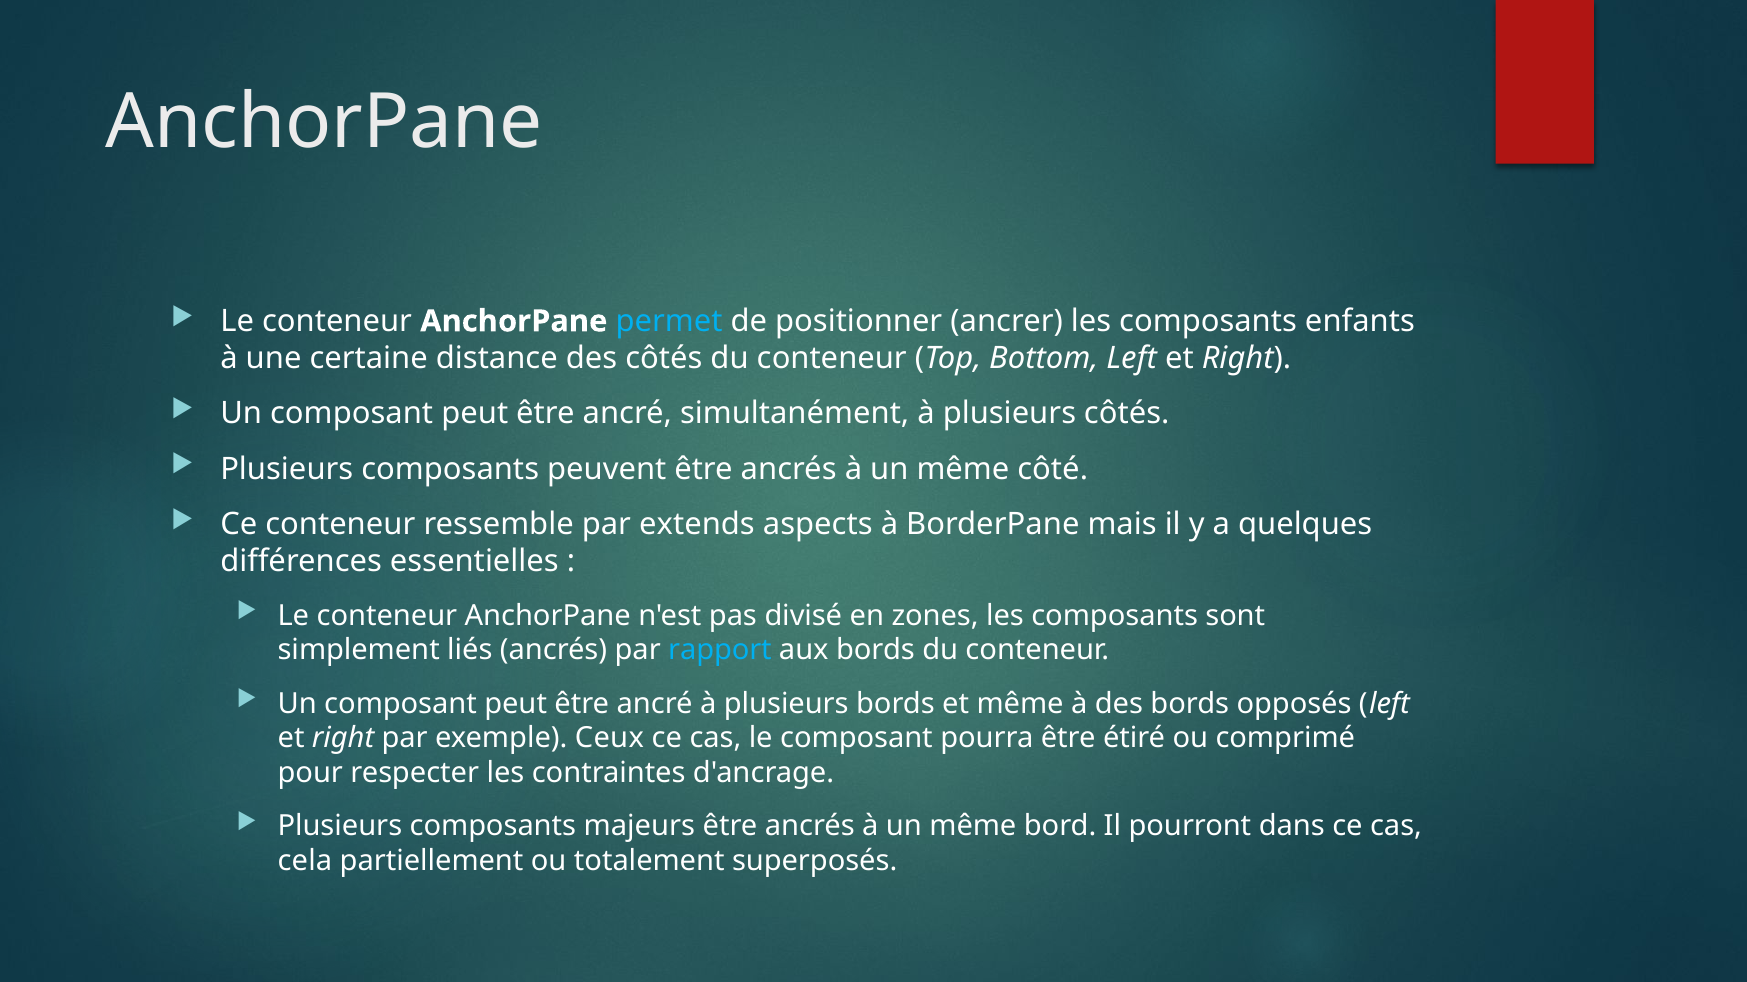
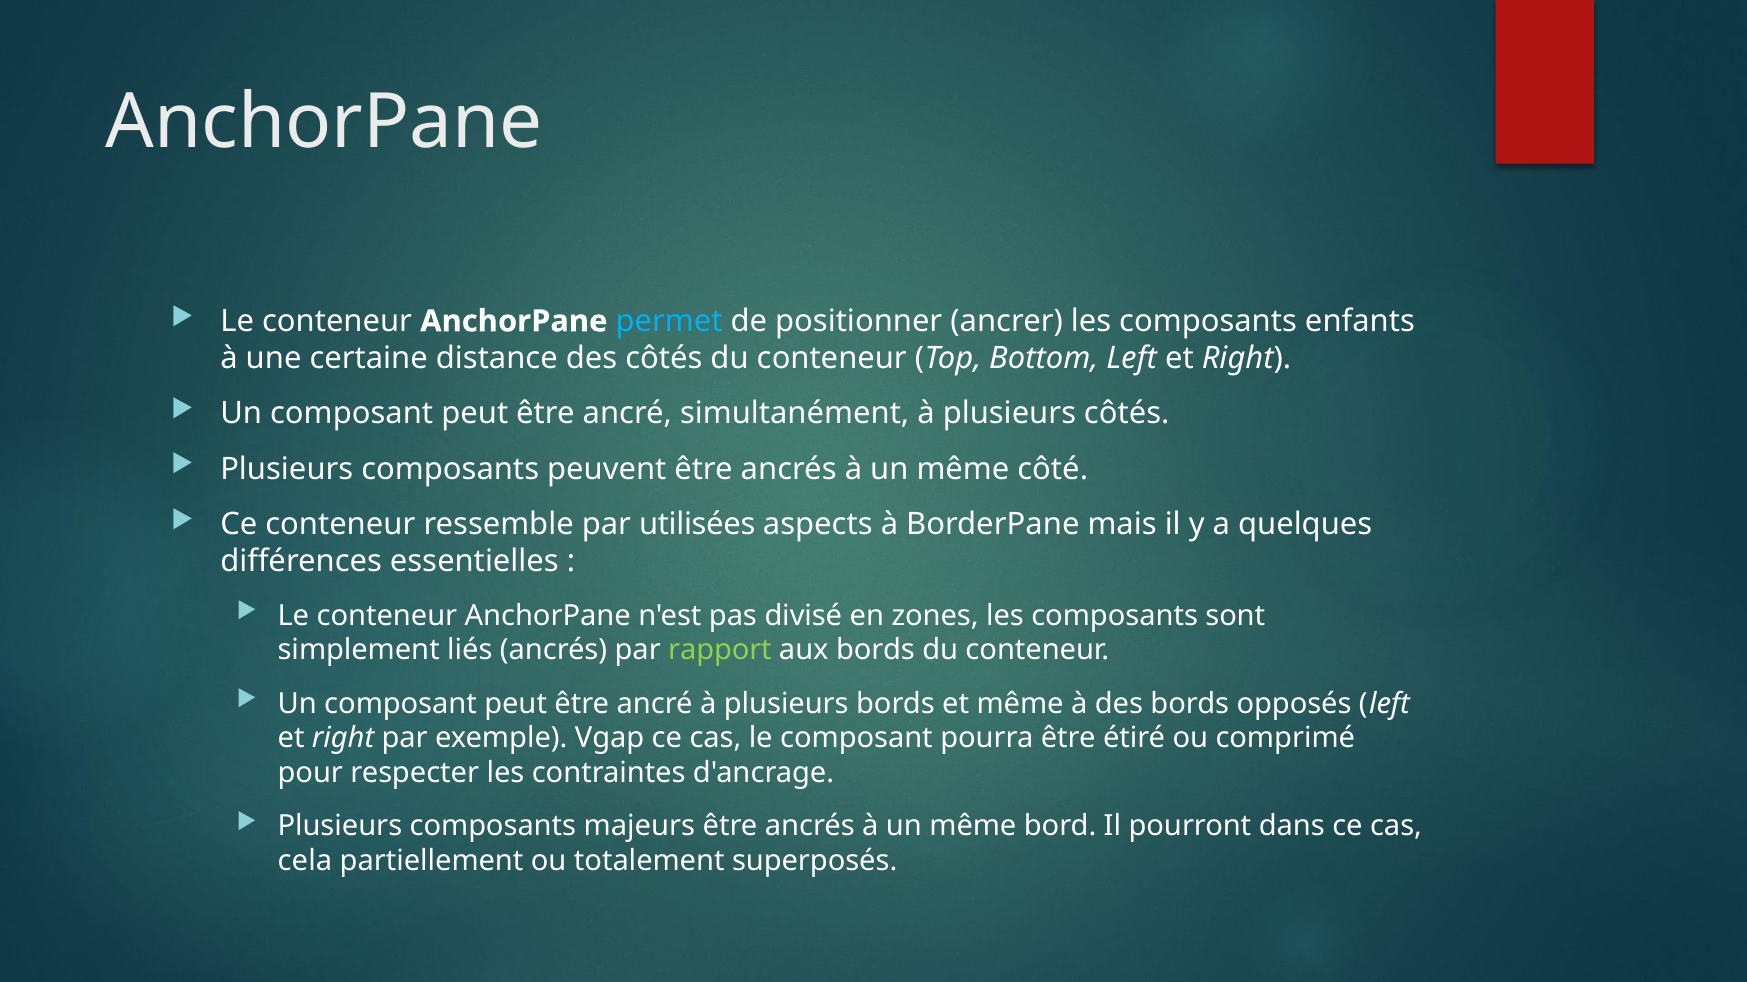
extends: extends -> utilisées
rapport colour: light blue -> light green
Ceux: Ceux -> Vgap
